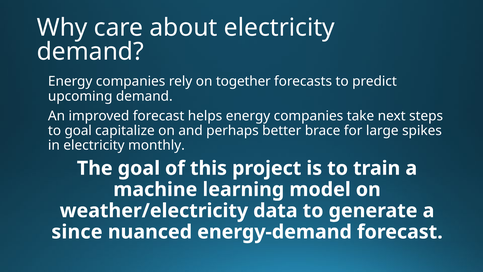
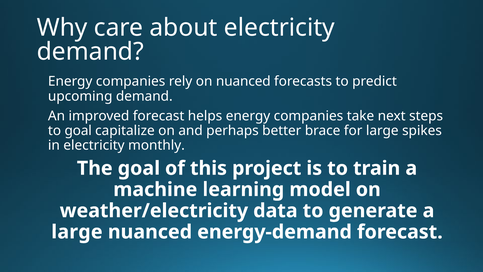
on together: together -> nuanced
since at (77, 232): since -> large
